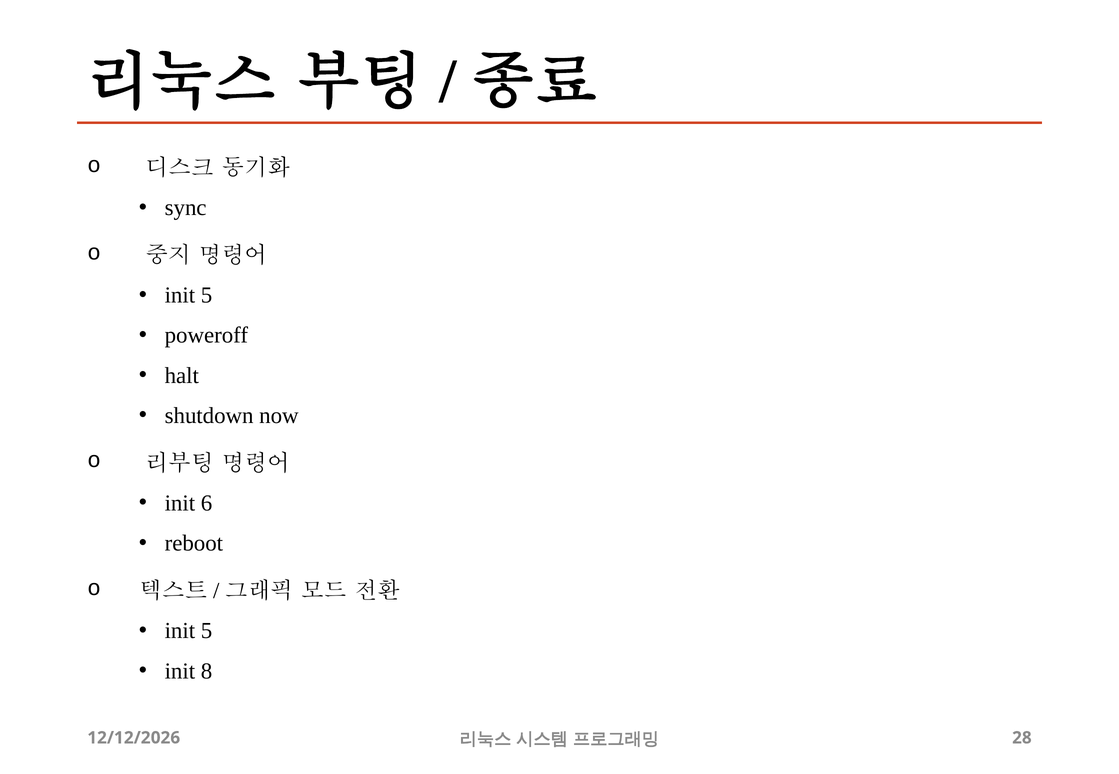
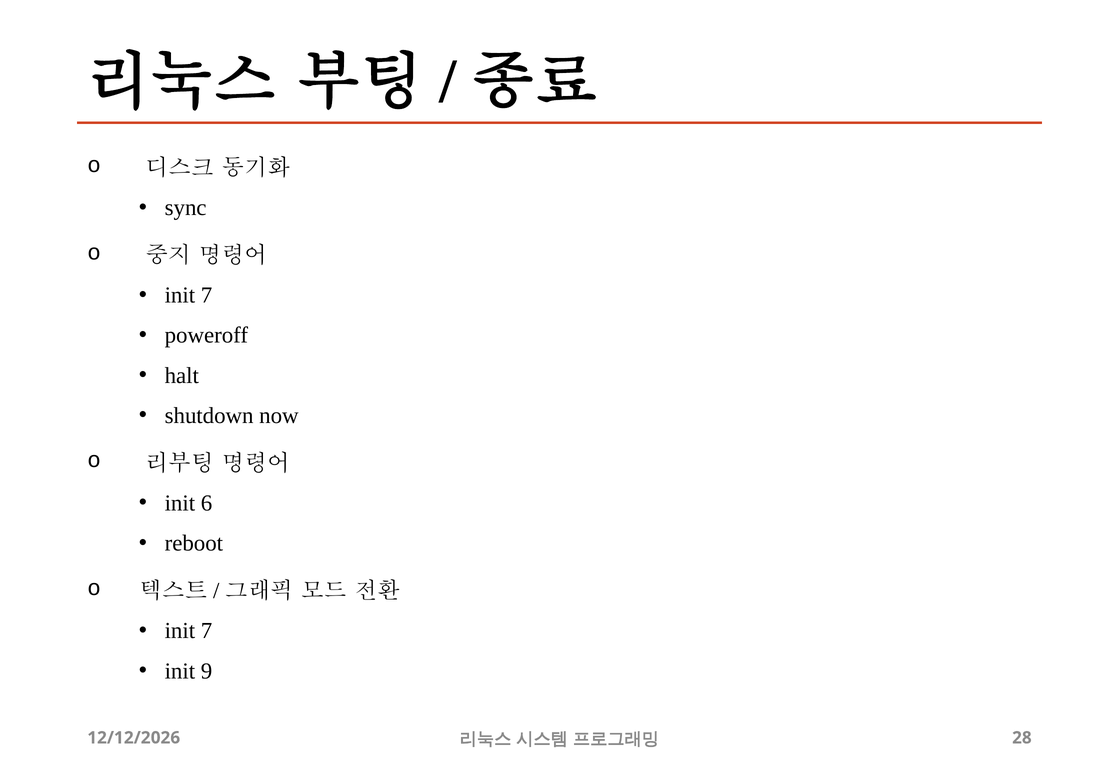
5 at (207, 296): 5 -> 7
5 at (207, 631): 5 -> 7
8: 8 -> 9
